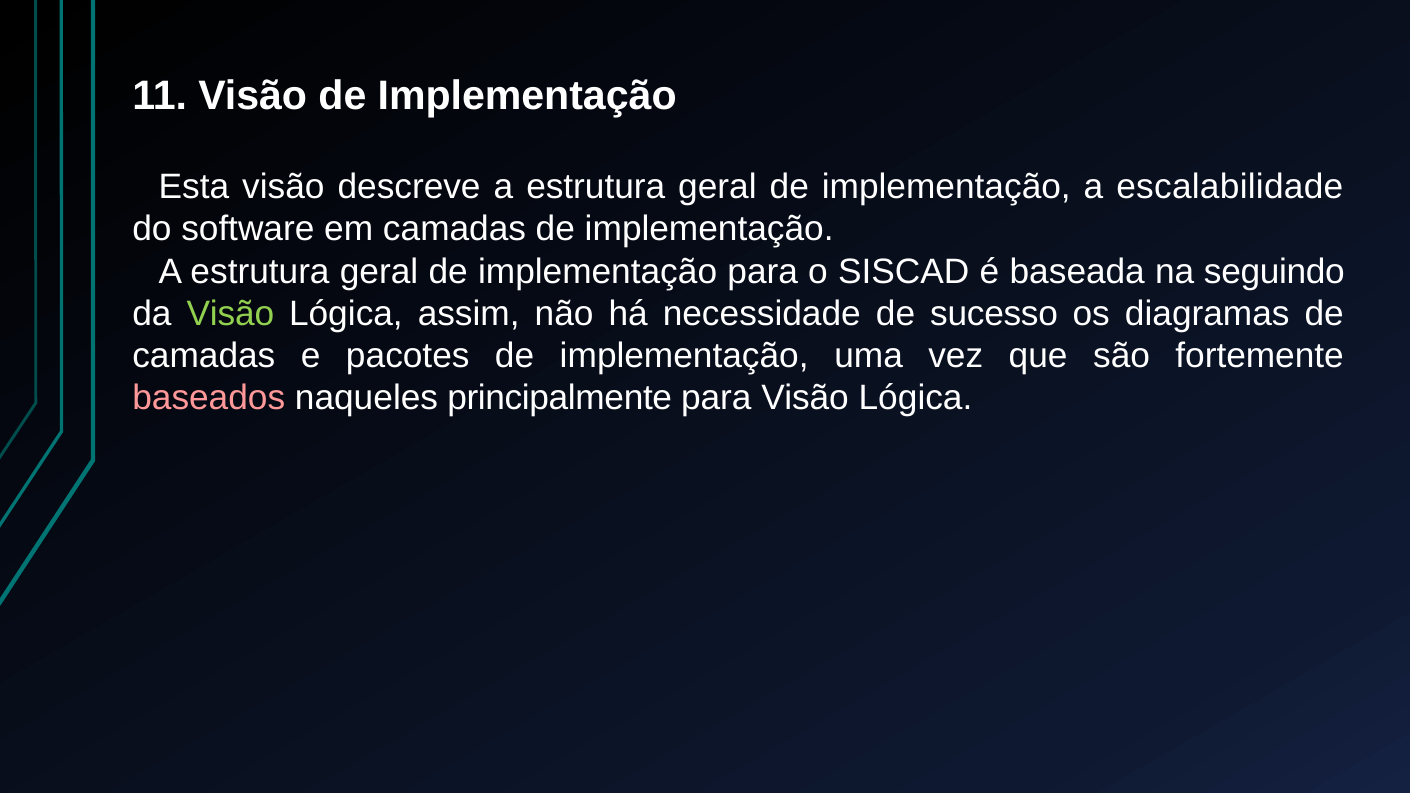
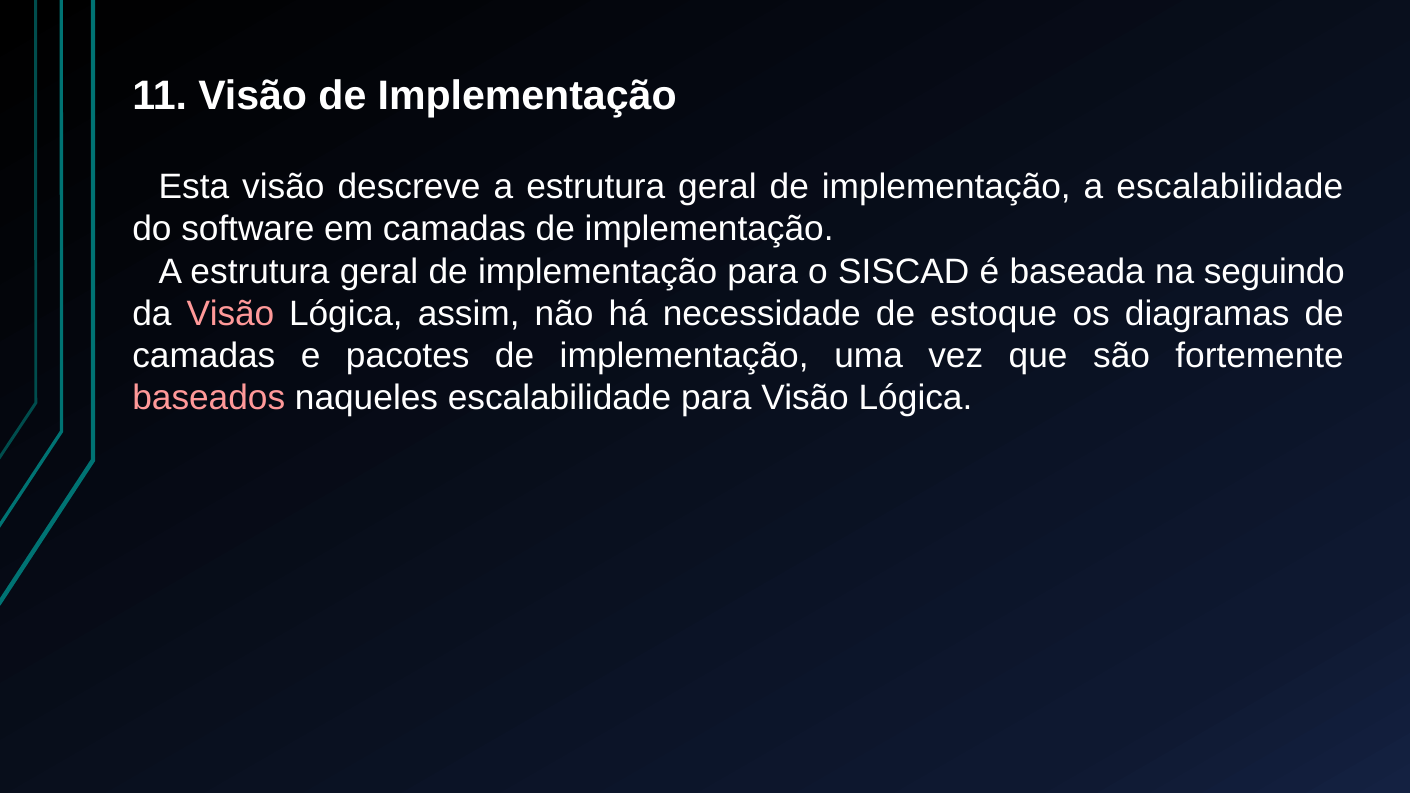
Visão at (230, 314) colour: light green -> pink
sucesso: sucesso -> estoque
naqueles principalmente: principalmente -> escalabilidade
